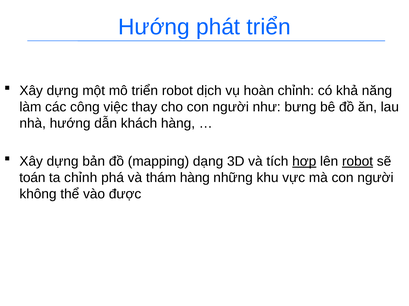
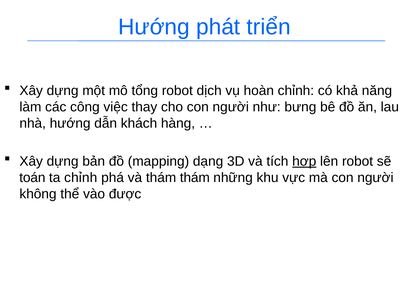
mô triển: triển -> tổng
robot at (358, 162) underline: present -> none
thám hàng: hàng -> thám
